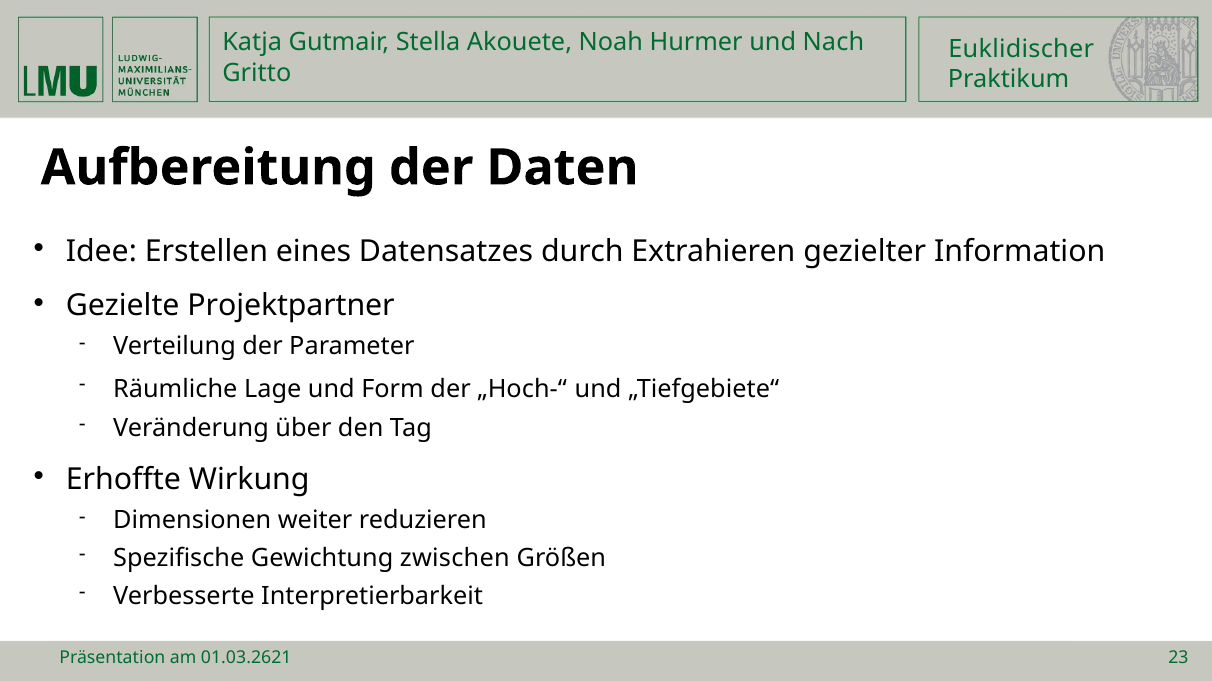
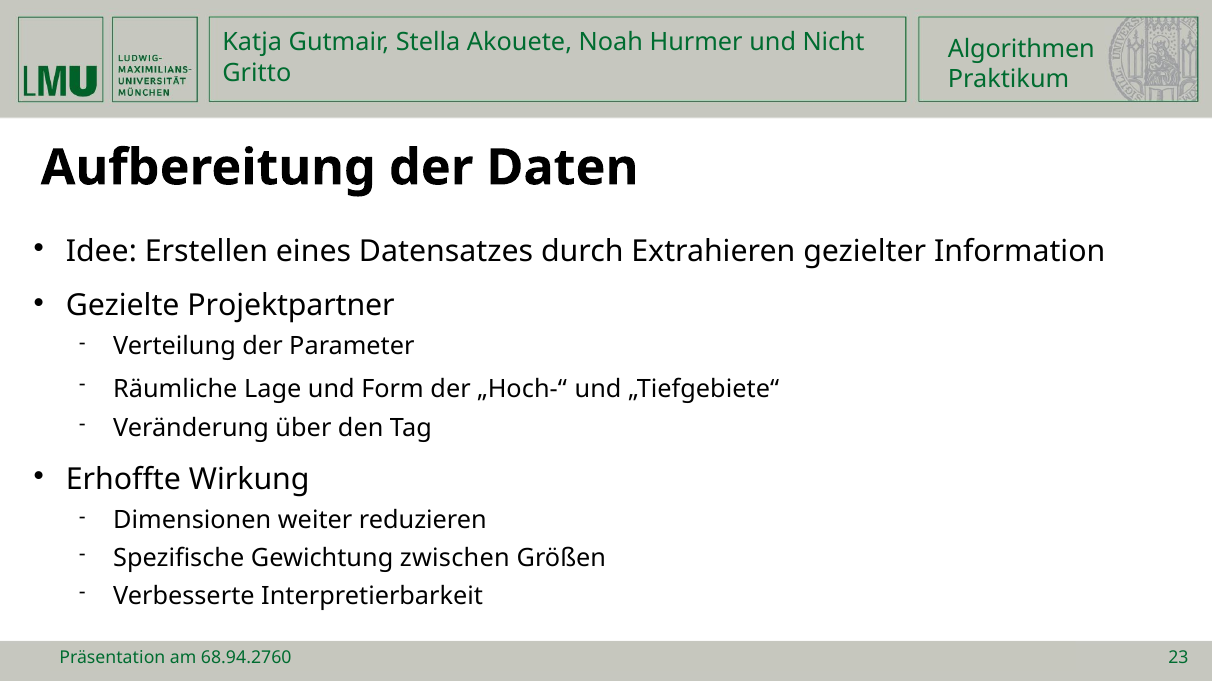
Nach: Nach -> Nicht
Euklidischer: Euklidischer -> Algorithmen
01.03.2621: 01.03.2621 -> 68.94.2760
